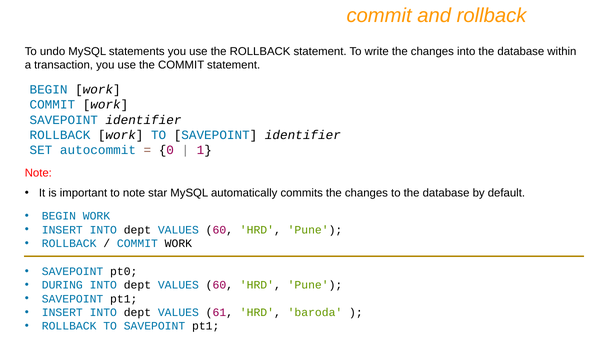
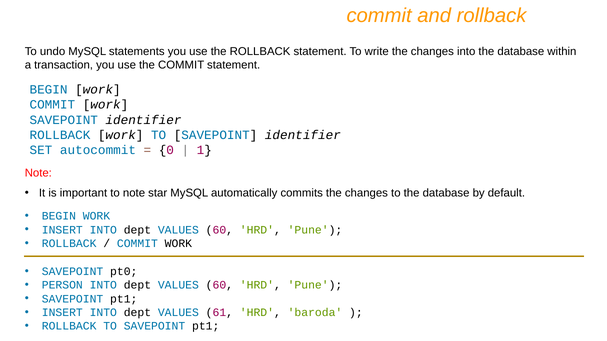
DURING: DURING -> PERSON
